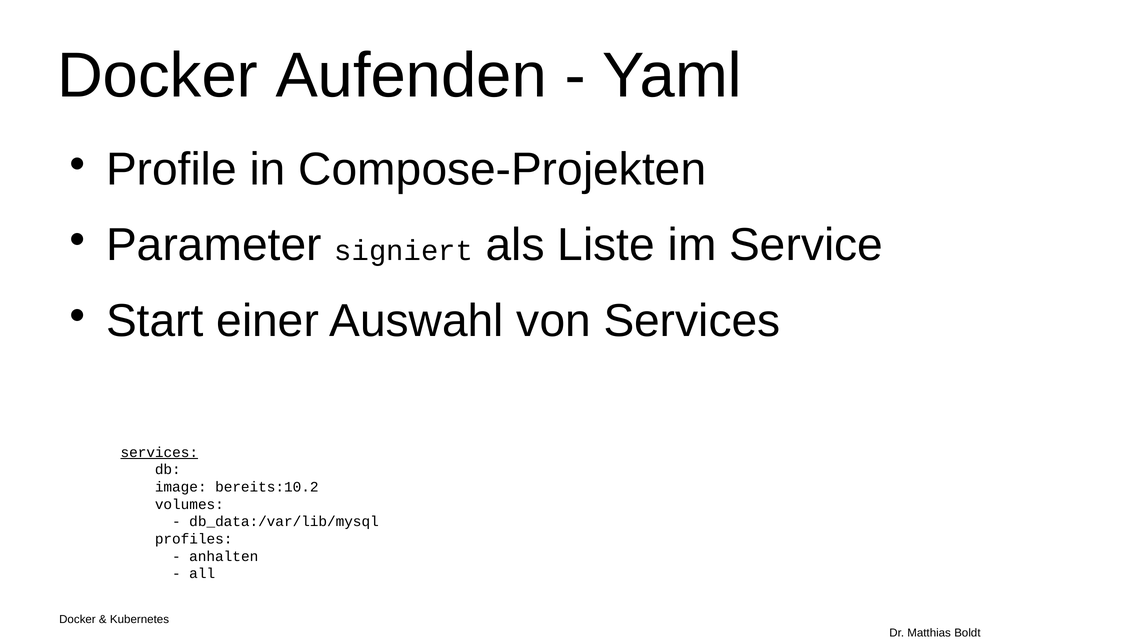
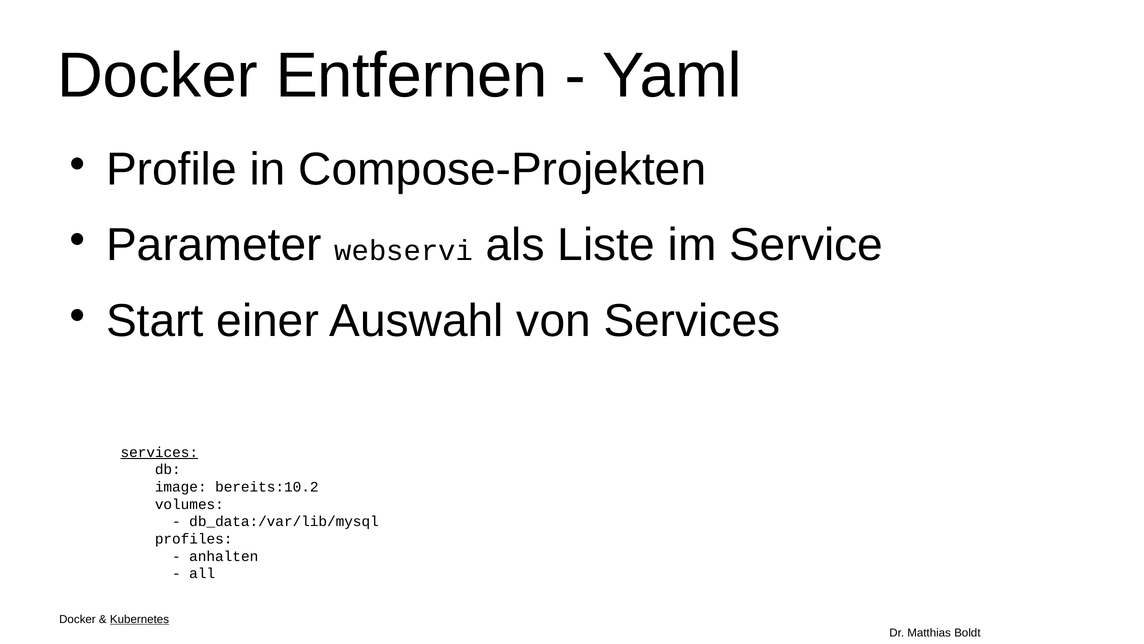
Aufenden: Aufenden -> Entfernen
signiert: signiert -> webservi
Kubernetes underline: none -> present
